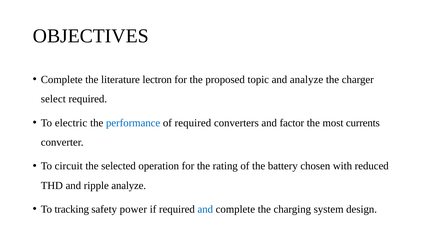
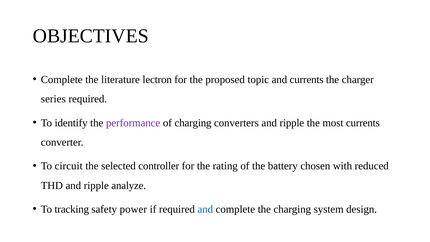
and analyze: analyze -> currents
select: select -> series
electric: electric -> identify
performance colour: blue -> purple
of required: required -> charging
converters and factor: factor -> ripple
operation: operation -> controller
